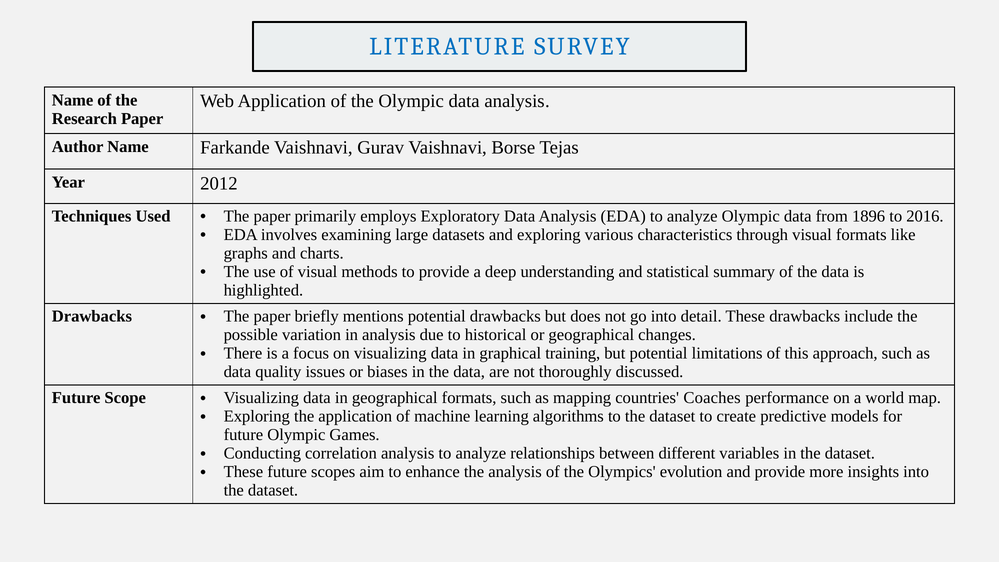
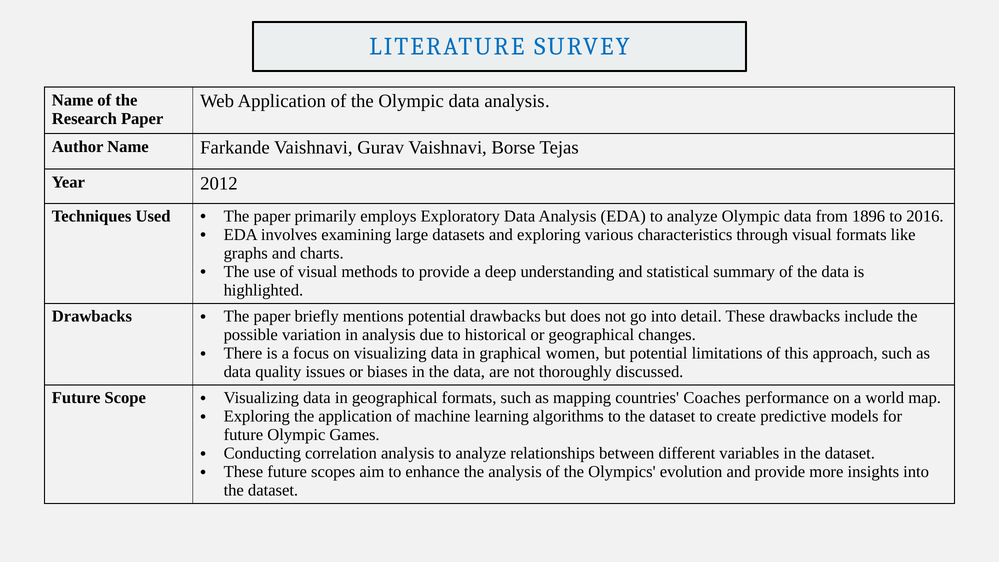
training: training -> women
